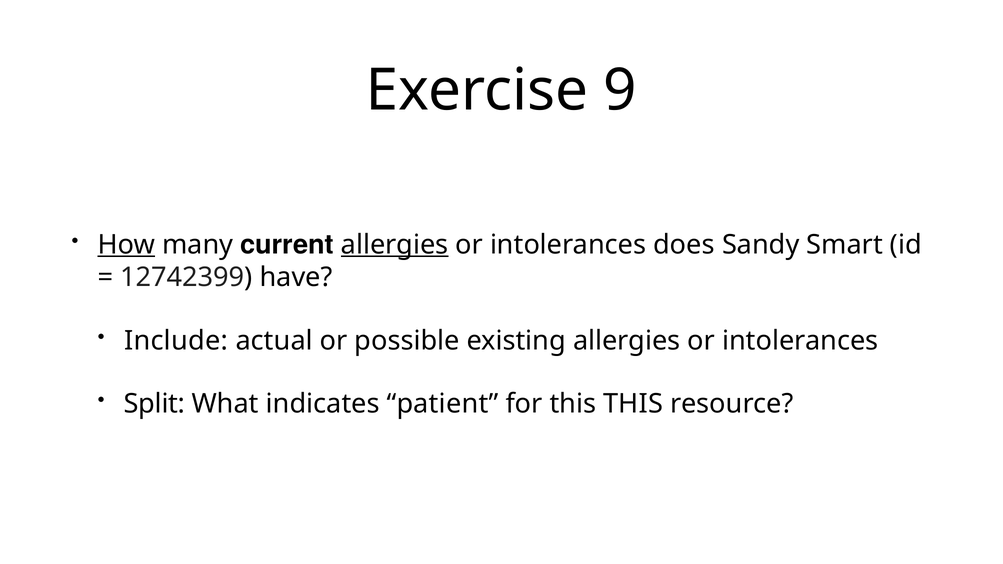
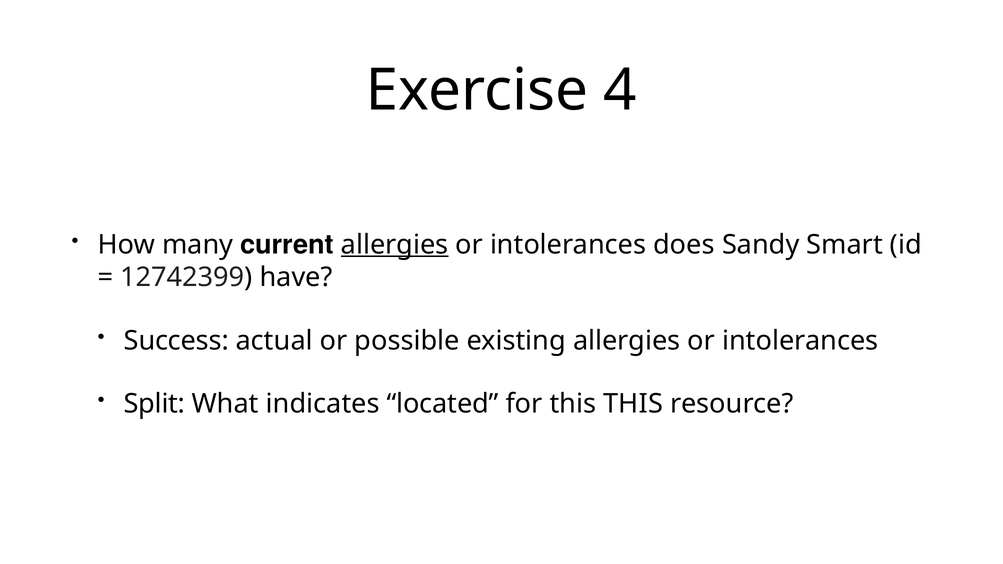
9: 9 -> 4
How underline: present -> none
Include: Include -> Success
patient: patient -> located
